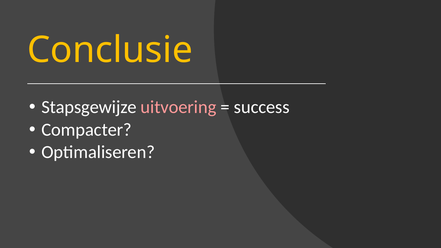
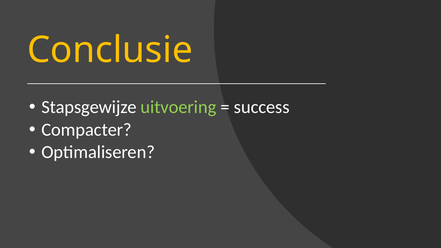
uitvoering colour: pink -> light green
